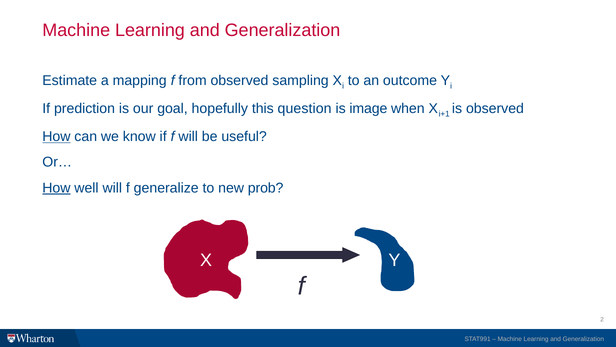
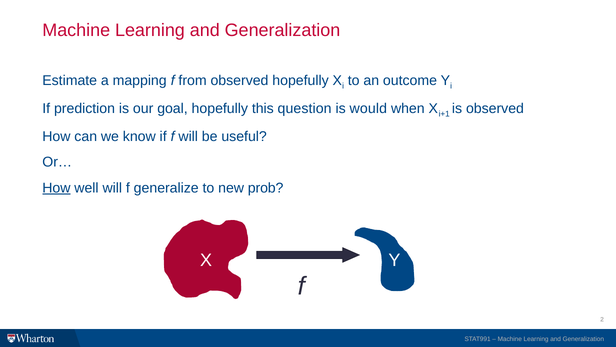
observed sampling: sampling -> hopefully
image: image -> would
How at (56, 137) underline: present -> none
